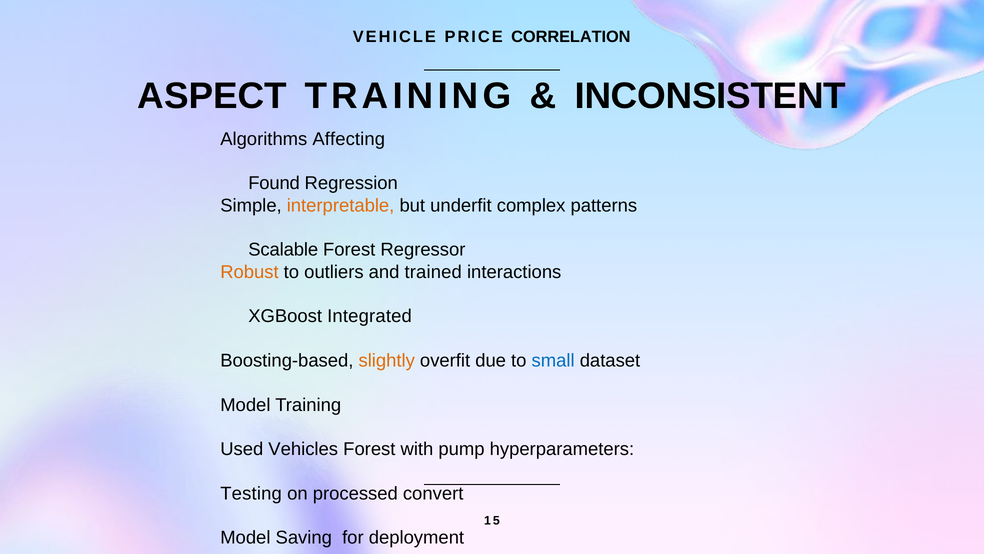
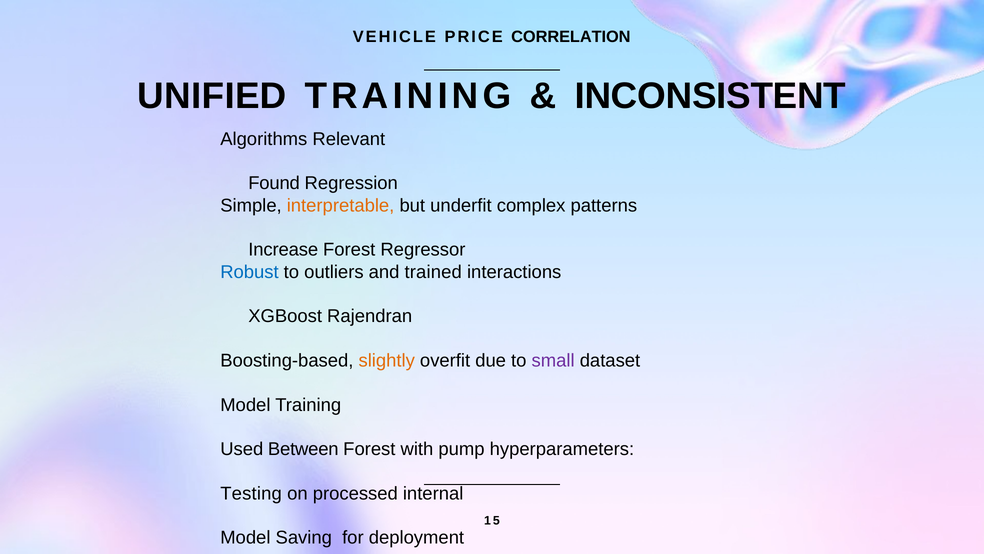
ASPECT: ASPECT -> UNIFIED
Affecting: Affecting -> Relevant
Scalable: Scalable -> Increase
Robust colour: orange -> blue
Integrated: Integrated -> Rajendran
small colour: blue -> purple
Vehicles: Vehicles -> Between
convert: convert -> internal
